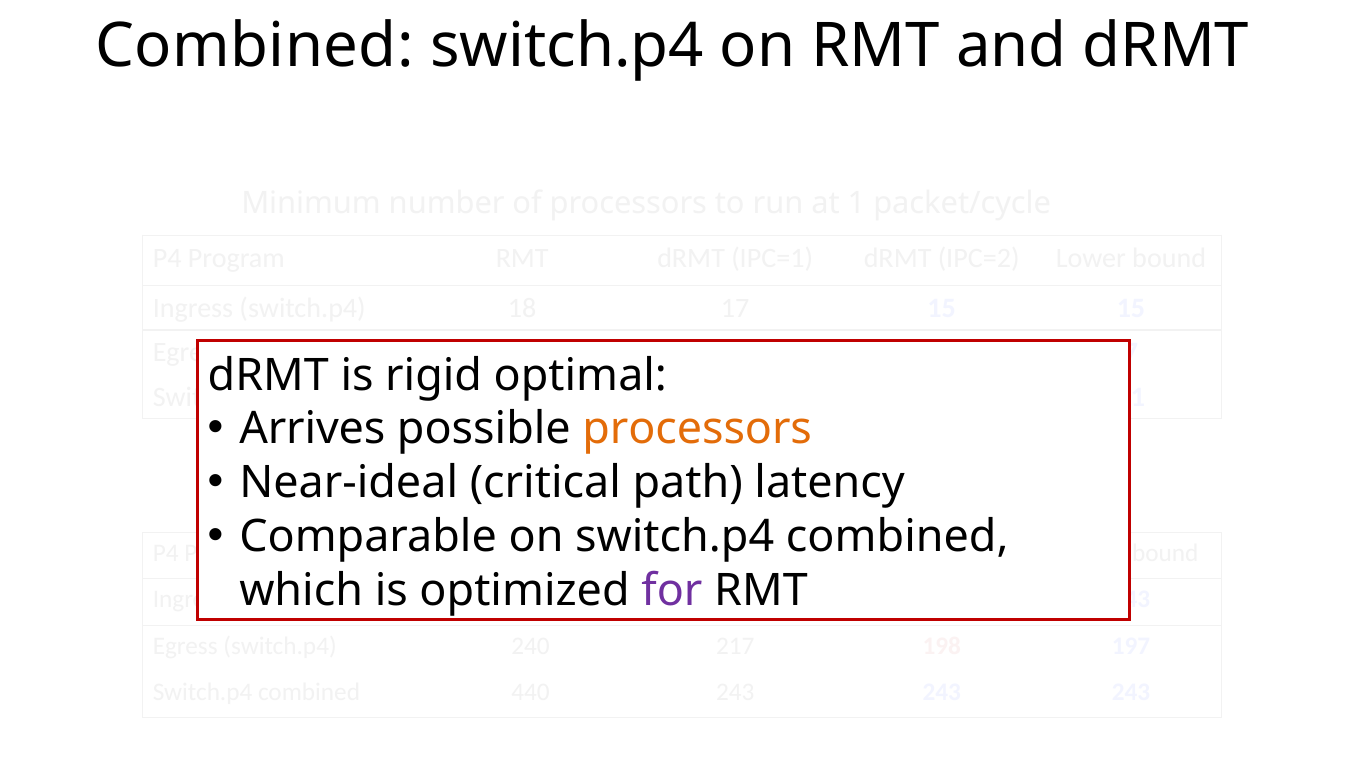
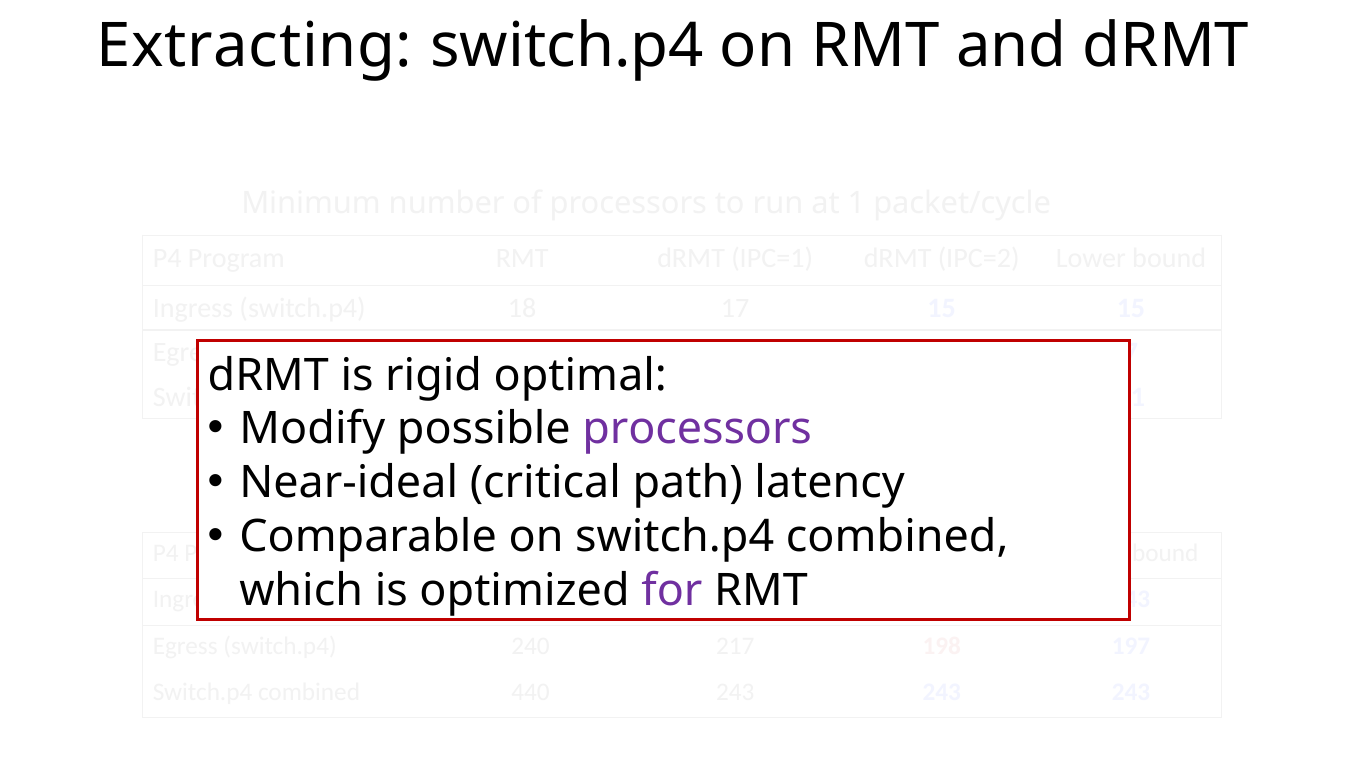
Combined at (255, 46): Combined -> Extracting
Arrives: Arrives -> Modify
processors at (697, 429) colour: orange -> purple
